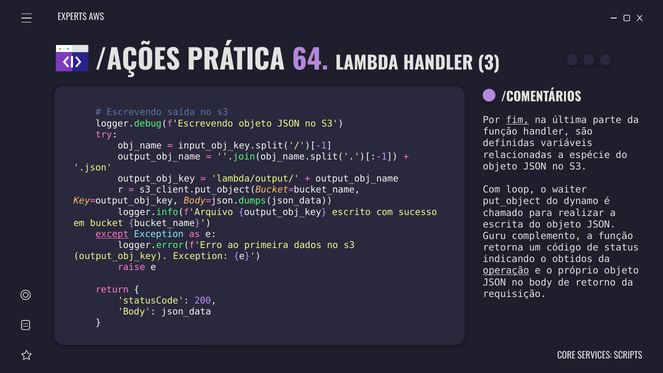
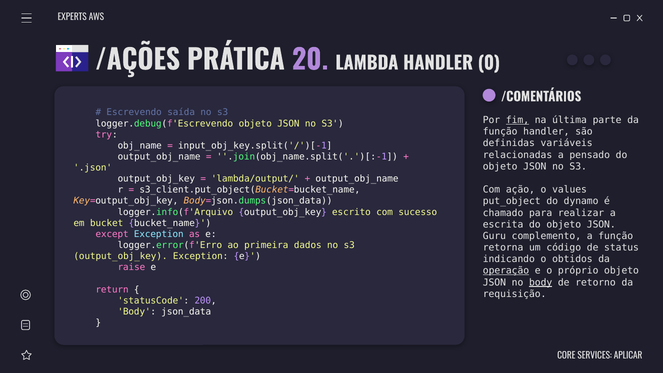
64: 64 -> 20
3: 3 -> 0
espécie: espécie -> pensado
loop: loop -> ação
waiter: waiter -> values
except underline: present -> none
body at (541, 282) underline: none -> present
SCRIPTS: SCRIPTS -> APLICAR
